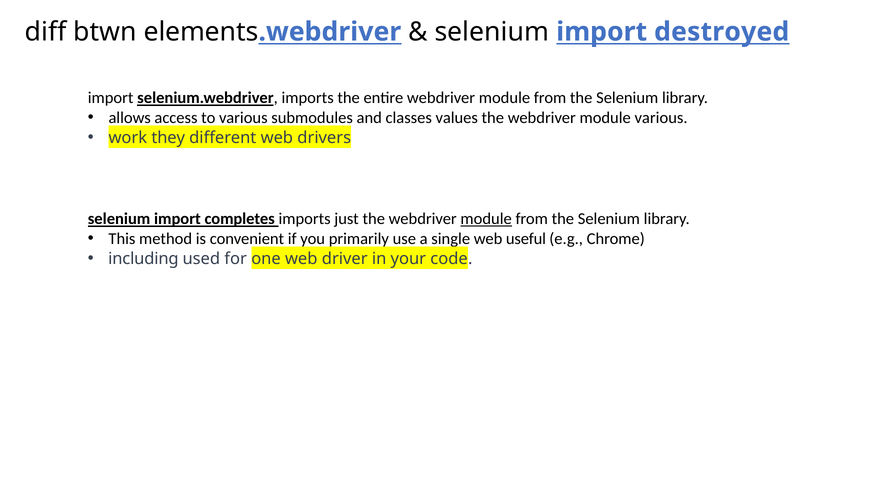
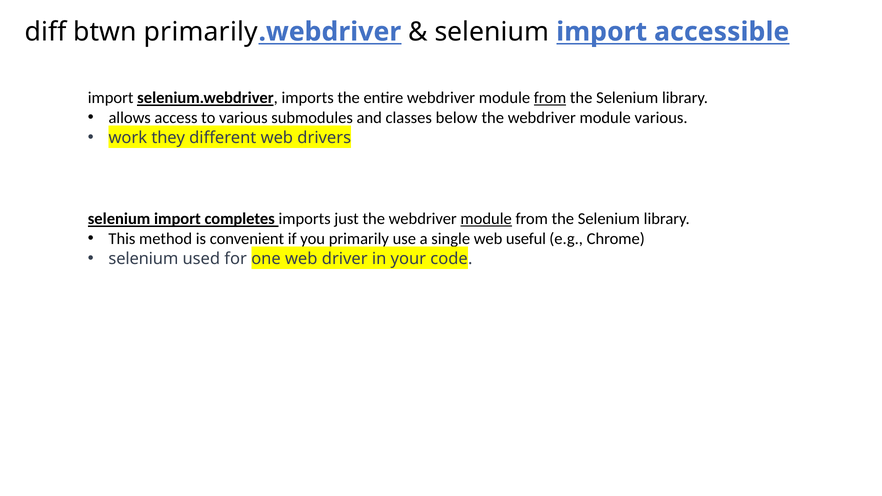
btwn elements: elements -> primarily
destroyed: destroyed -> accessible
from at (550, 98) underline: none -> present
values: values -> below
including at (143, 259): including -> selenium
